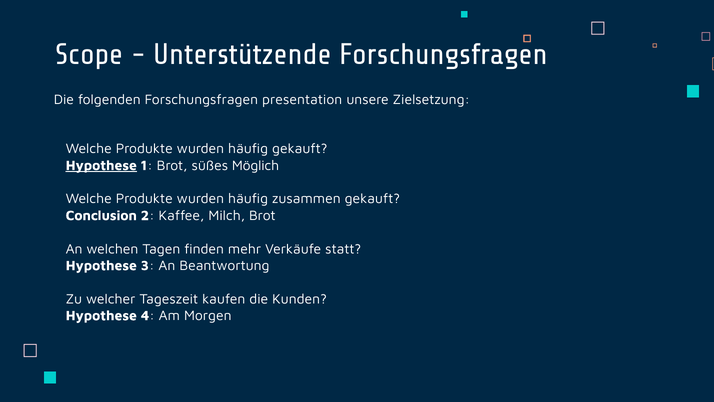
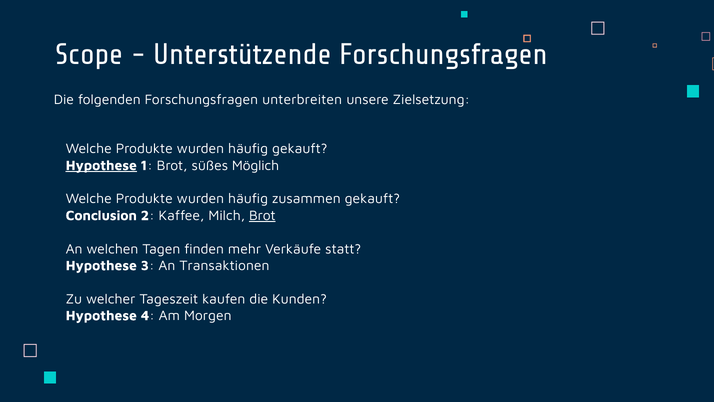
presentation: presentation -> unterbreiten
Brot at (262, 215) underline: none -> present
Beantwortung: Beantwortung -> Transaktionen
